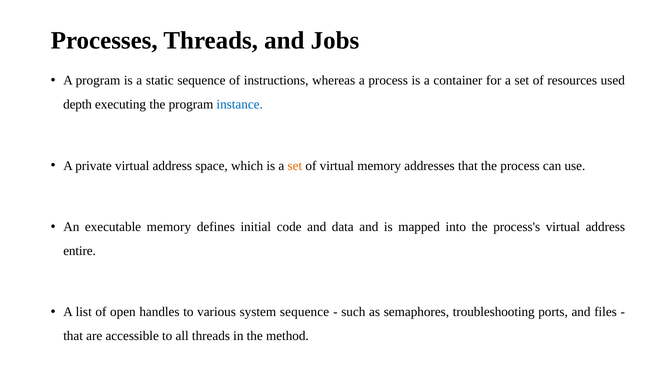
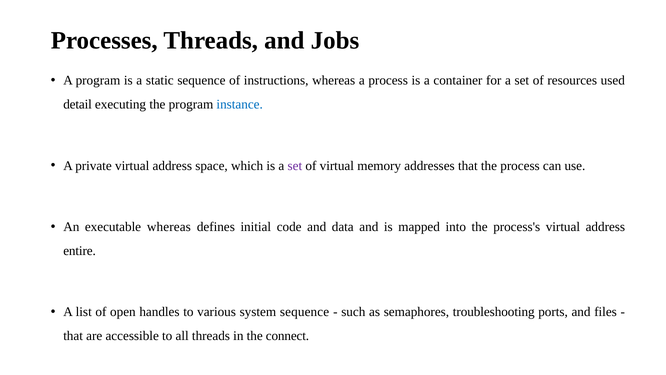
depth: depth -> detail
set at (295, 165) colour: orange -> purple
executable memory: memory -> whereas
method: method -> connect
